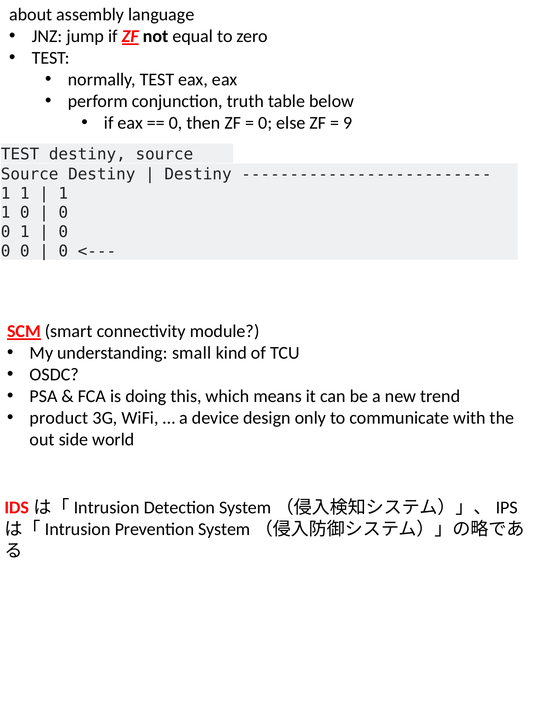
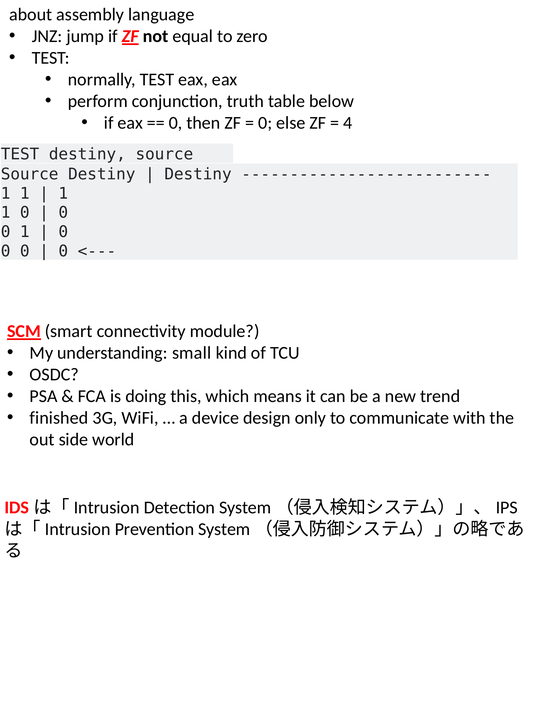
9: 9 -> 4
product: product -> finished
